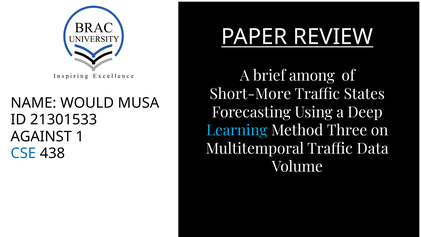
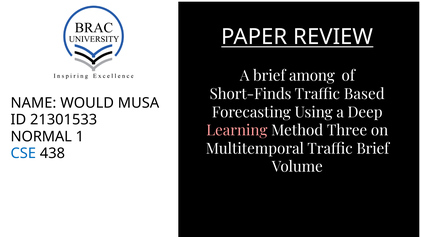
Short-More: Short-More -> Short-Finds
States: States -> Based
Learning colour: light blue -> pink
AGAINST: AGAINST -> NORMAL
Traffic Data: Data -> Brief
